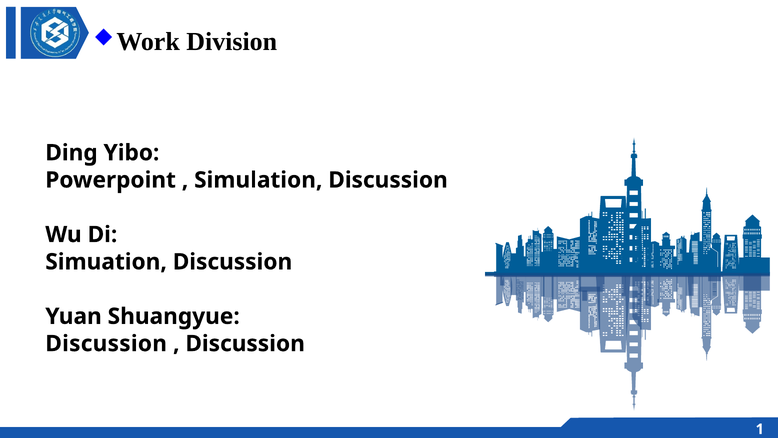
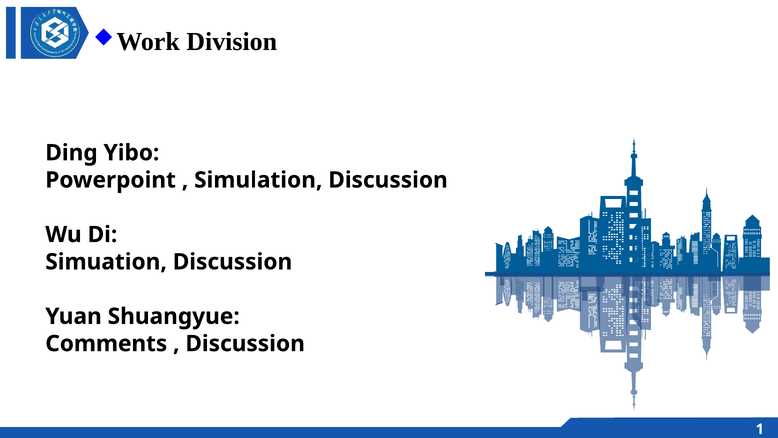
Discussion at (106, 343): Discussion -> Comments
